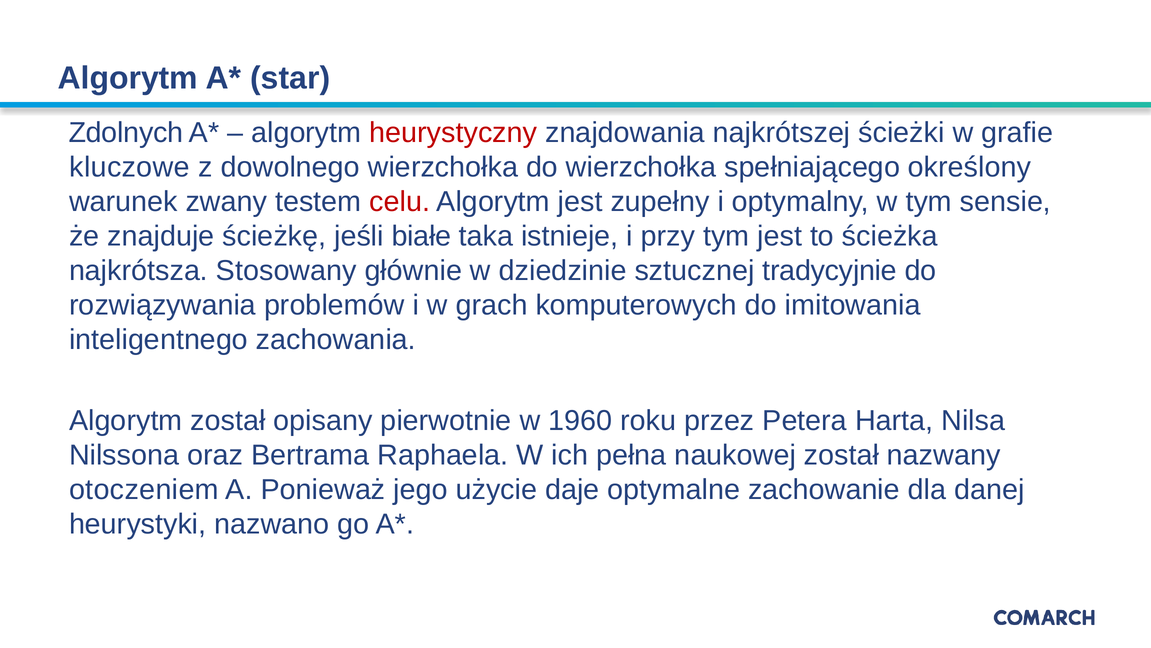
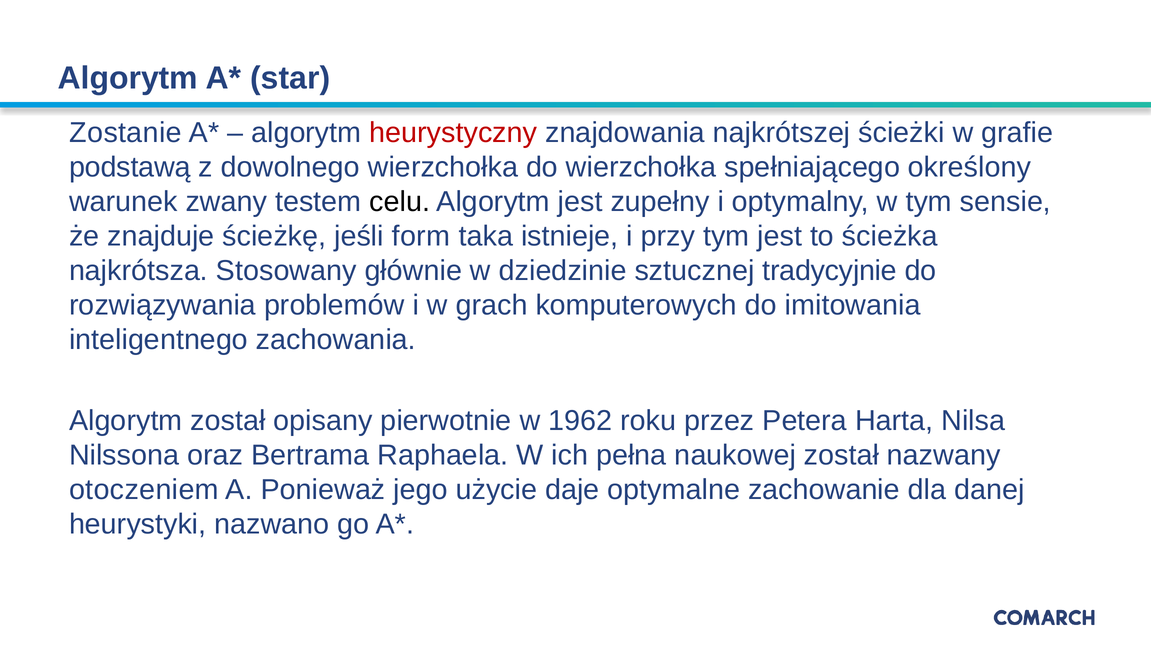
Zdolnych: Zdolnych -> Zostanie
kluczowe: kluczowe -> podstawą
celu colour: red -> black
białe: białe -> form
1960: 1960 -> 1962
